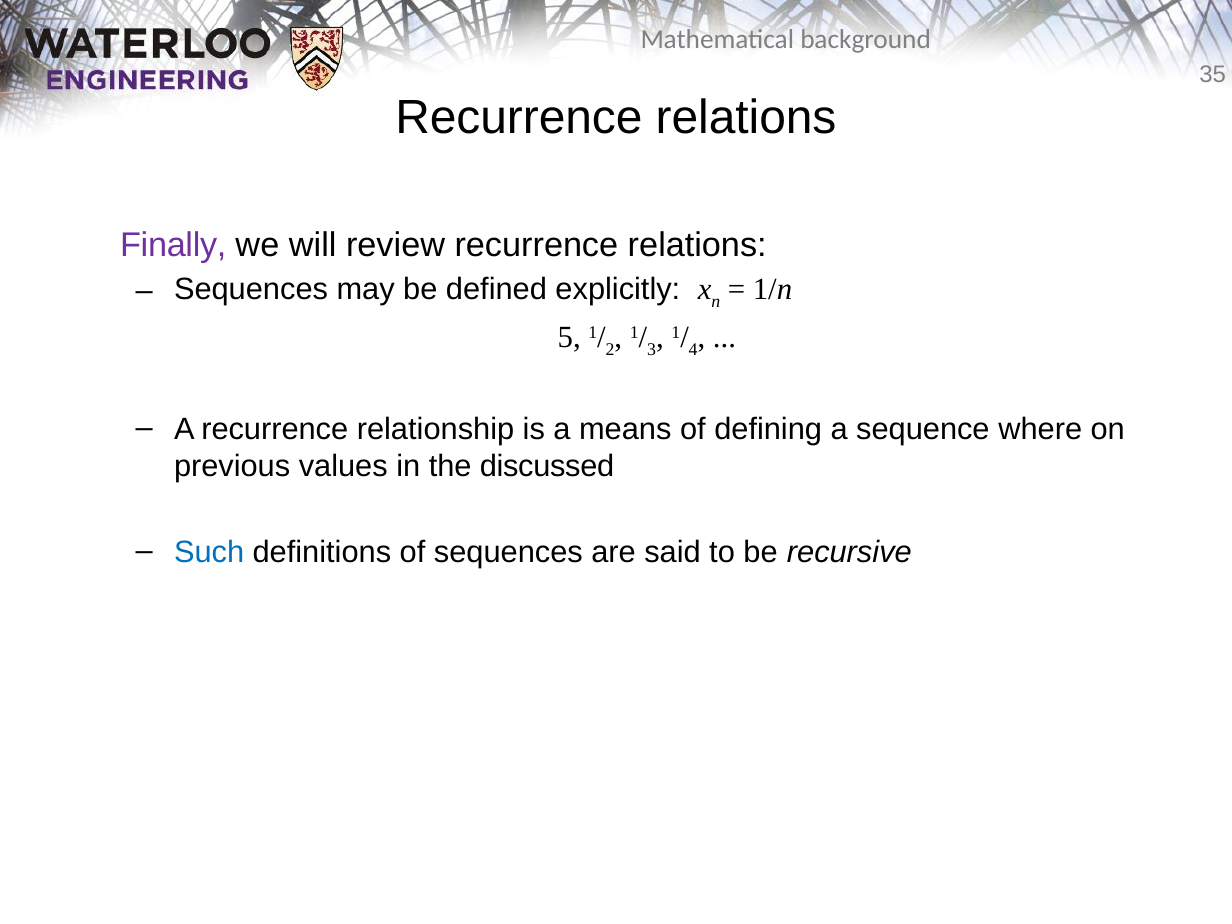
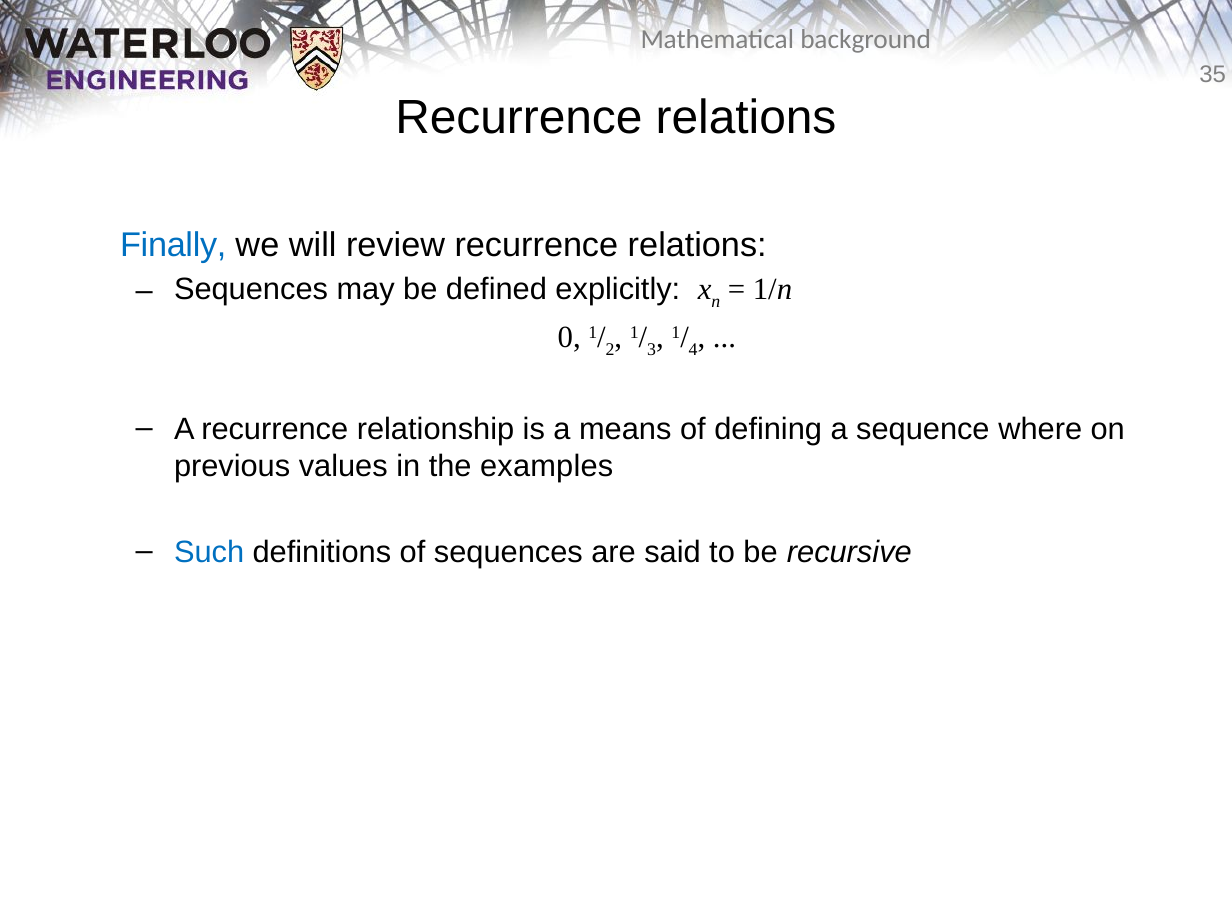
Finally colour: purple -> blue
5: 5 -> 0
discussed: discussed -> examples
